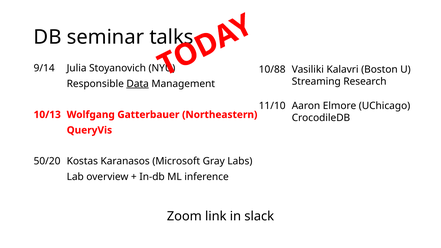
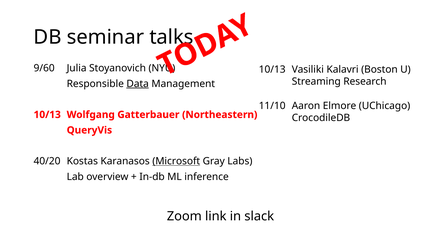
9/14: 9/14 -> 9/60
10/88 at (272, 70): 10/88 -> 10/13
50/20: 50/20 -> 40/20
Microsoft underline: none -> present
